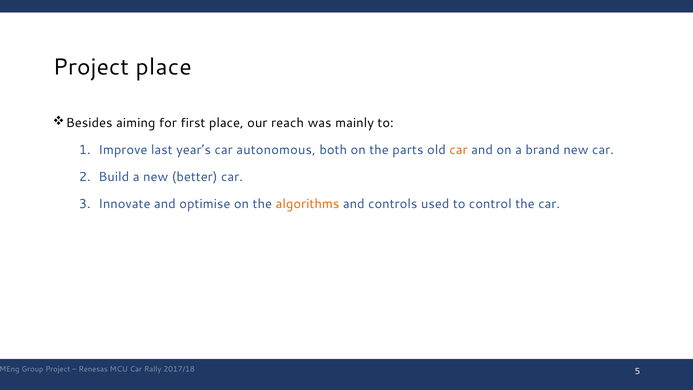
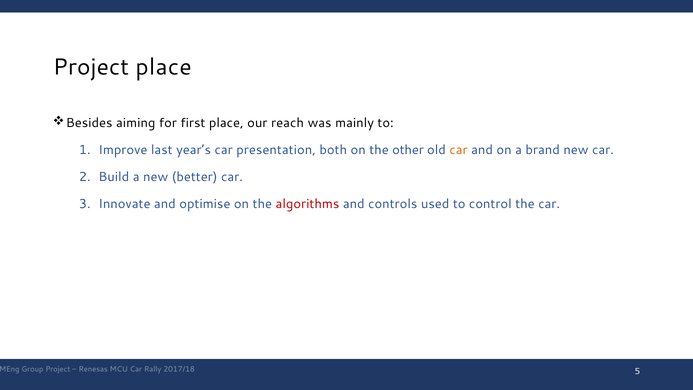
autonomous: autonomous -> presentation
parts: parts -> other
algorithms colour: orange -> red
